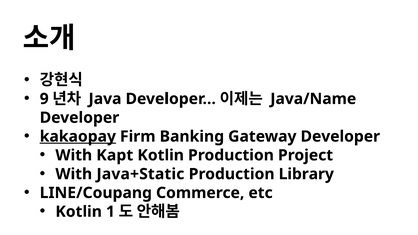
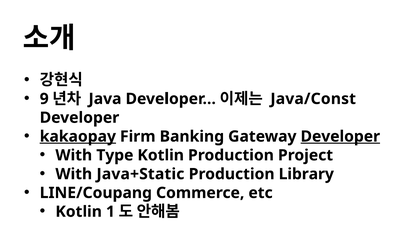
Java/Name: Java/Name -> Java/Const
Developer at (340, 137) underline: none -> present
Kapt: Kapt -> Type
